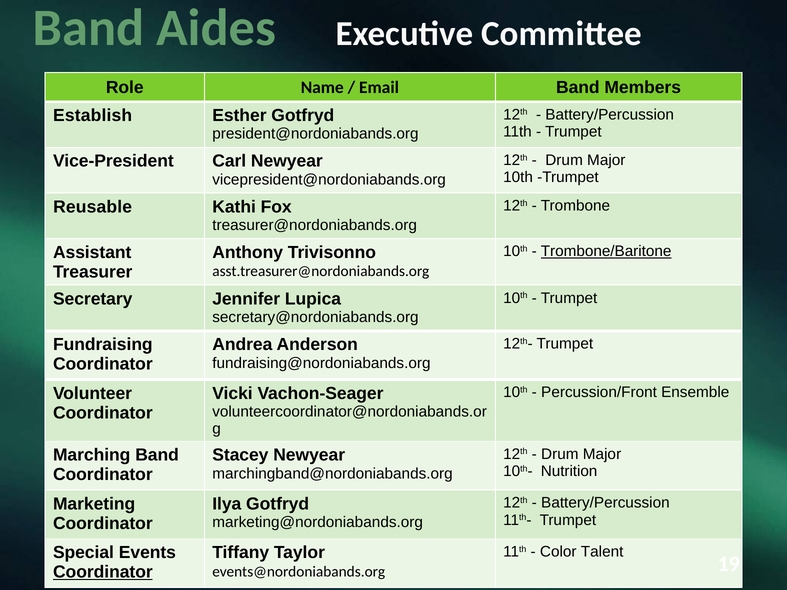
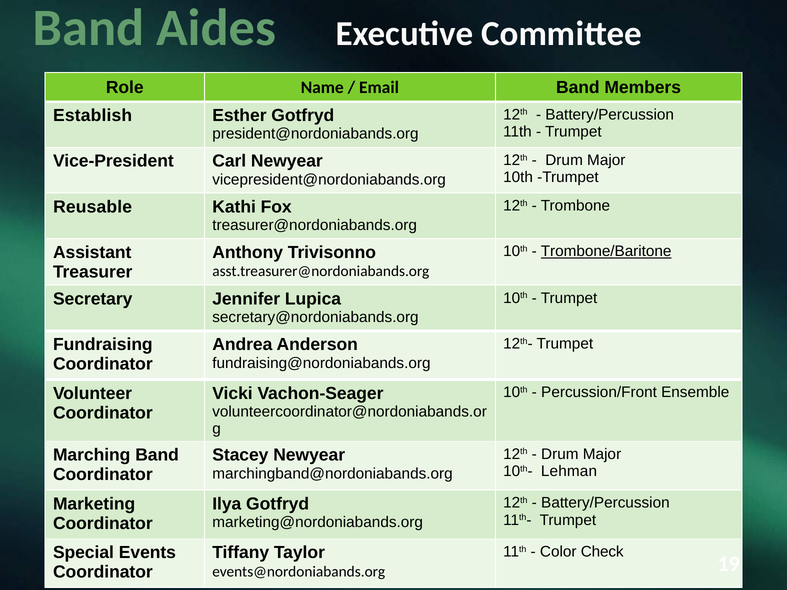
Nutrition: Nutrition -> Lehman
Talent: Talent -> Check
Coordinator at (103, 572) underline: present -> none
